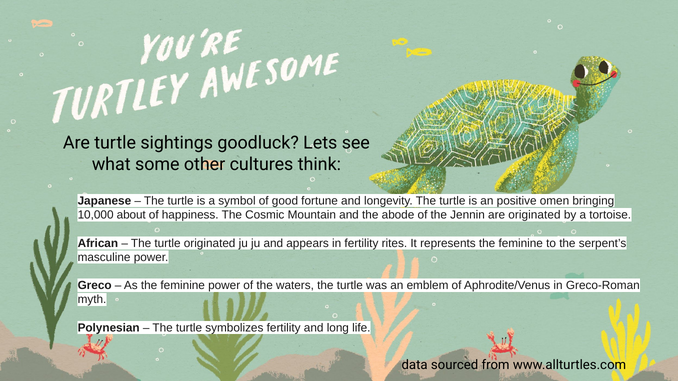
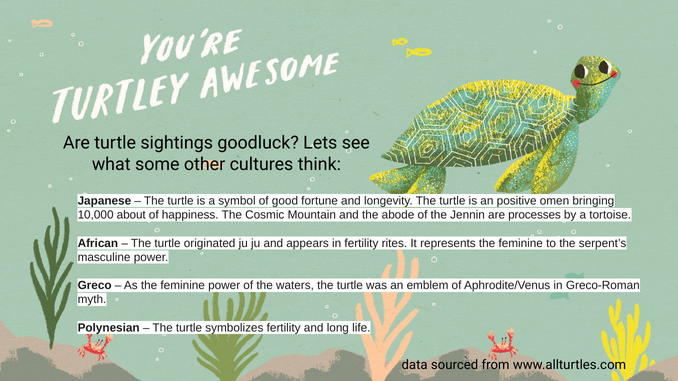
are originated: originated -> processes
